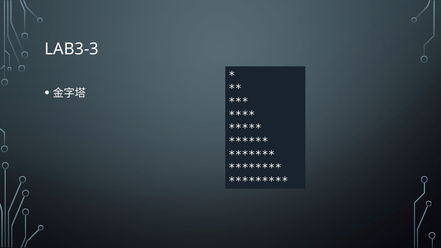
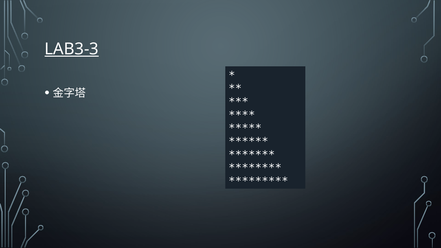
LAB3-3 underline: none -> present
